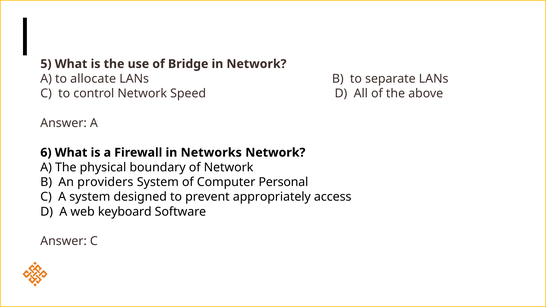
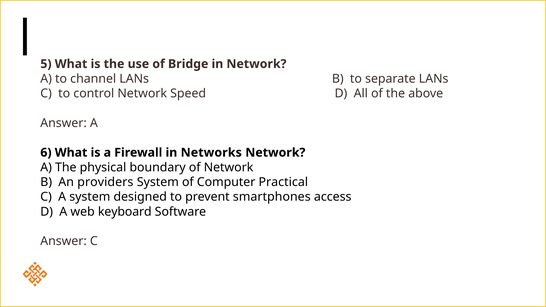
allocate: allocate -> channel
Personal: Personal -> Practical
appropriately: appropriately -> smartphones
